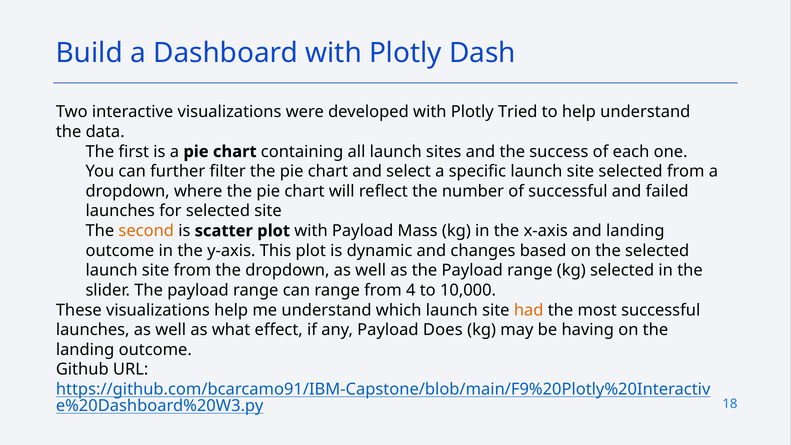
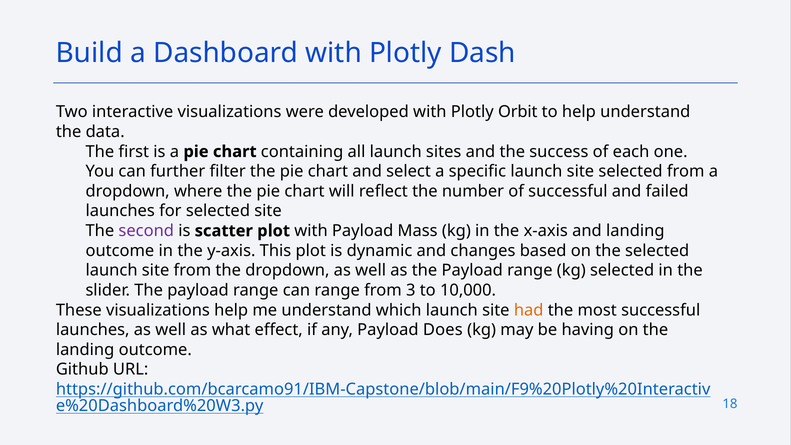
Tried: Tried -> Orbit
second colour: orange -> purple
4: 4 -> 3
